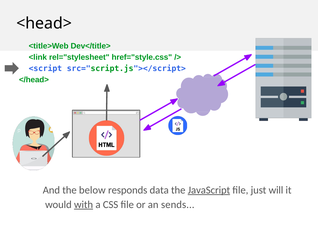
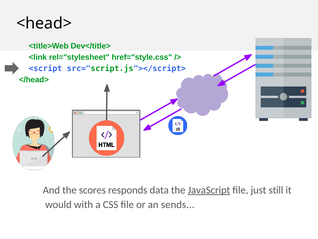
below: below -> scores
will: will -> still
with underline: present -> none
